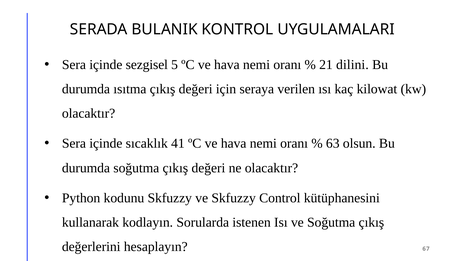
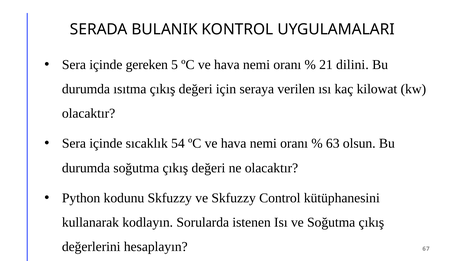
sezgisel: sezgisel -> gereken
41: 41 -> 54
